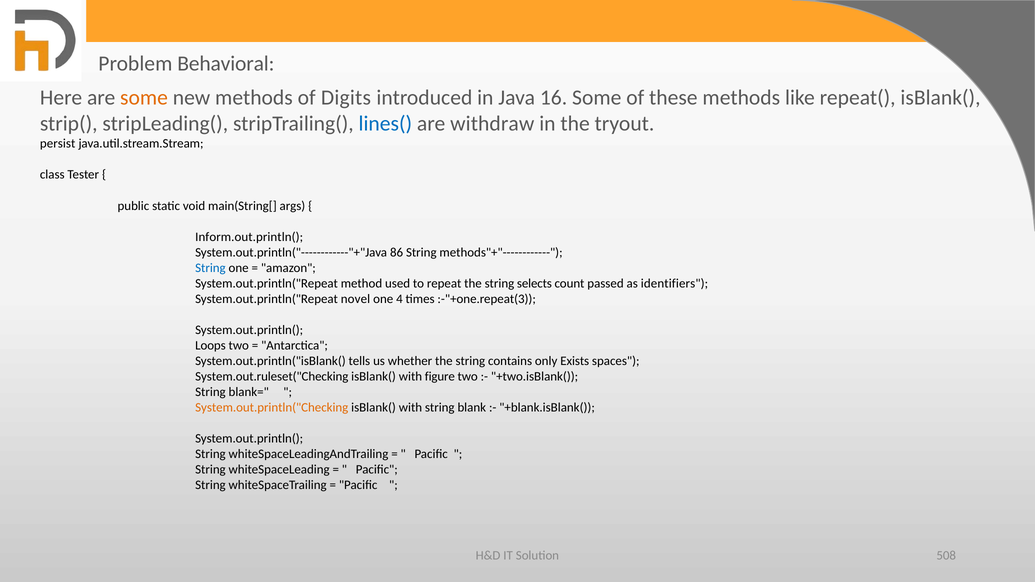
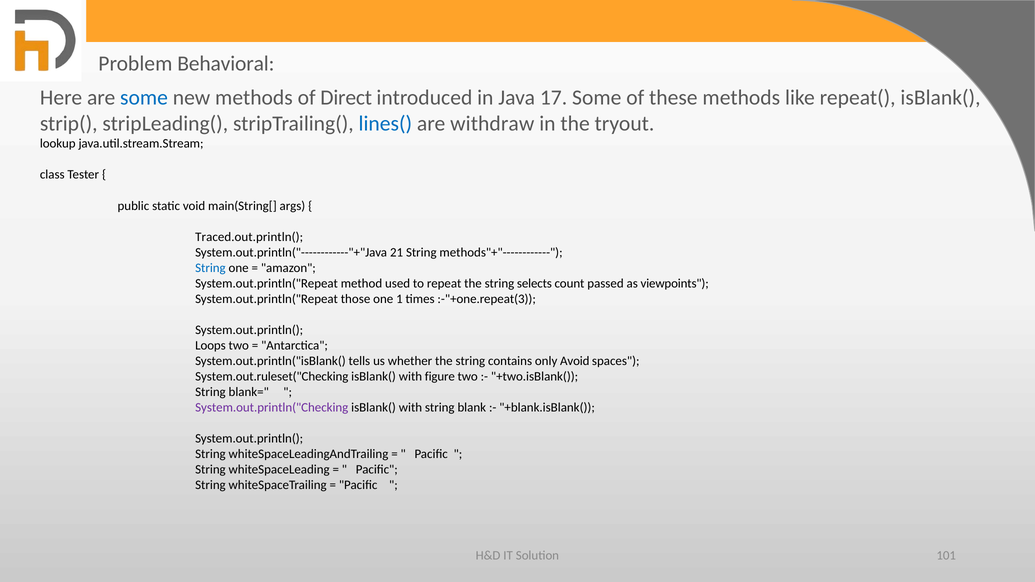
some at (144, 98) colour: orange -> blue
Digits: Digits -> Direct
16: 16 -> 17
persist: persist -> lookup
Inform.out.println(: Inform.out.println( -> Traced.out.println(
86: 86 -> 21
identifiers: identifiers -> viewpoints
novel: novel -> those
4: 4 -> 1
Exists: Exists -> Avoid
System.out.println("Checking colour: orange -> purple
508: 508 -> 101
